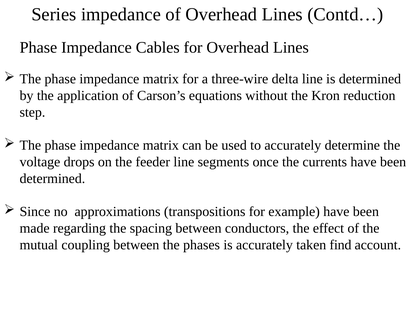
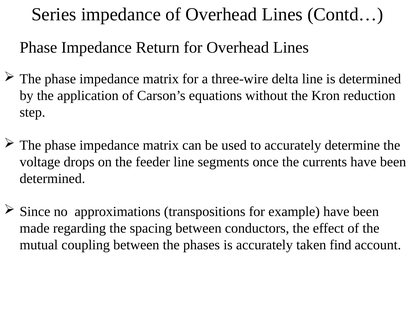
Cables: Cables -> Return
